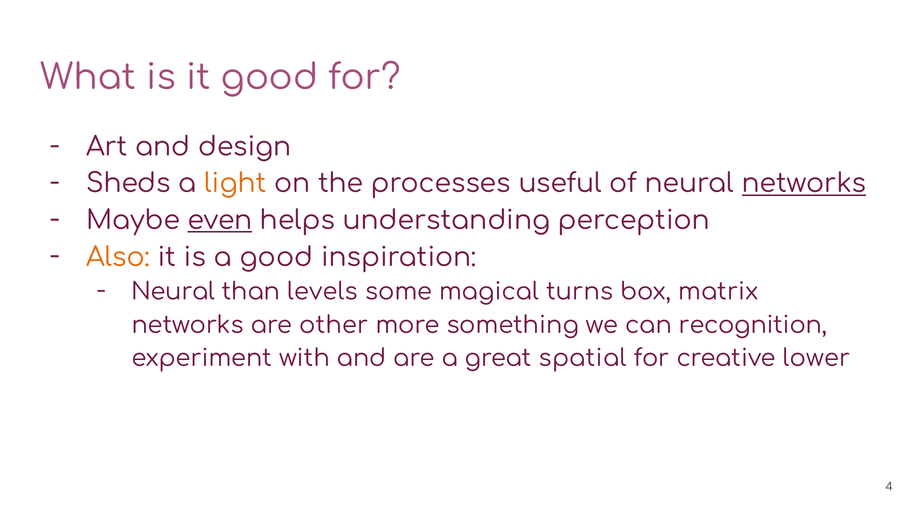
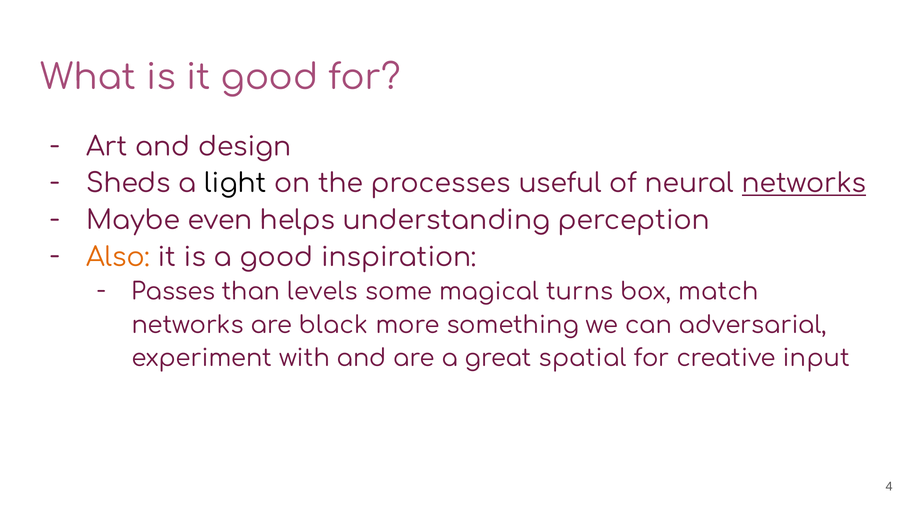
light colour: orange -> black
even underline: present -> none
Neural at (173, 292): Neural -> Passes
matrix: matrix -> match
other: other -> black
recognition: recognition -> adversarial
lower: lower -> input
